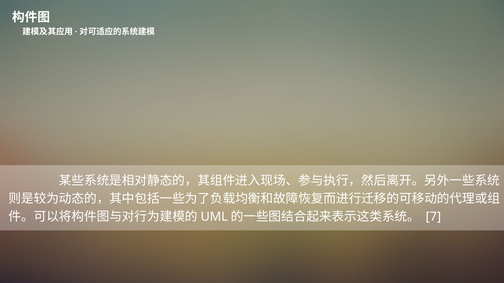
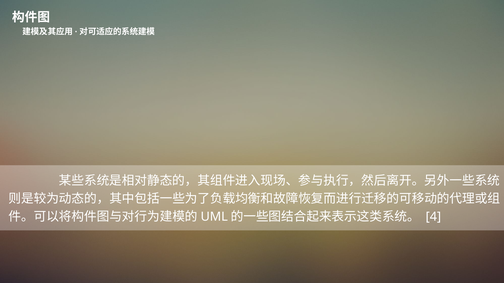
7: 7 -> 4
